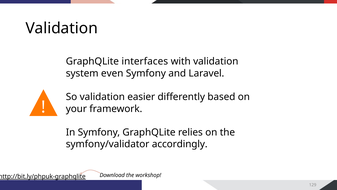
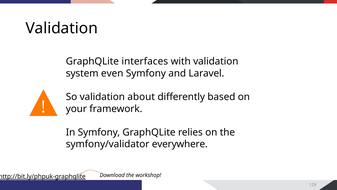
easier: easier -> about
accordingly: accordingly -> everywhere
